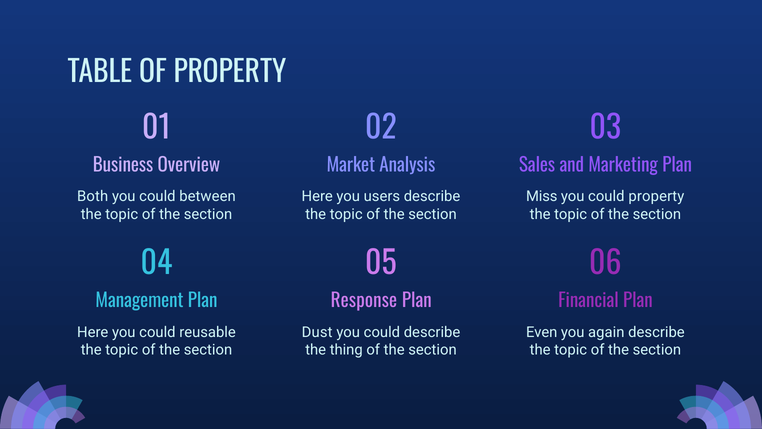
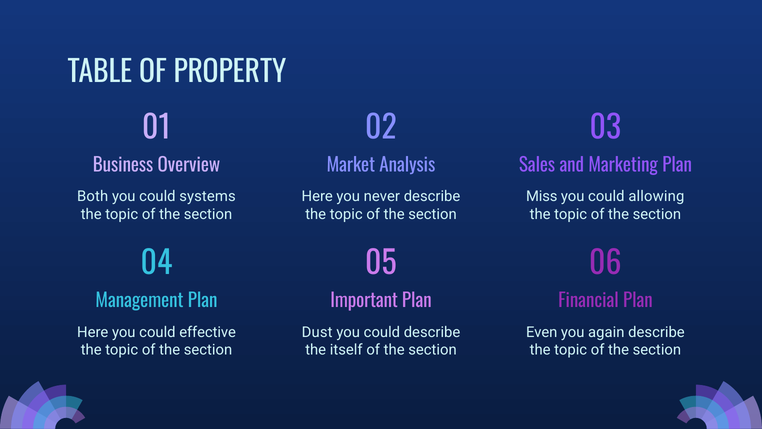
between: between -> systems
users: users -> never
could property: property -> allowing
Response: Response -> Important
reusable: reusable -> effective
thing: thing -> itself
